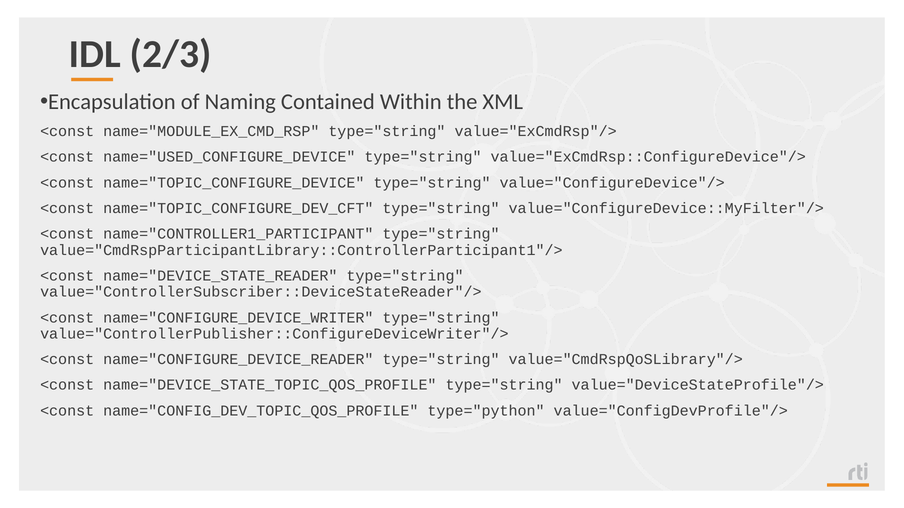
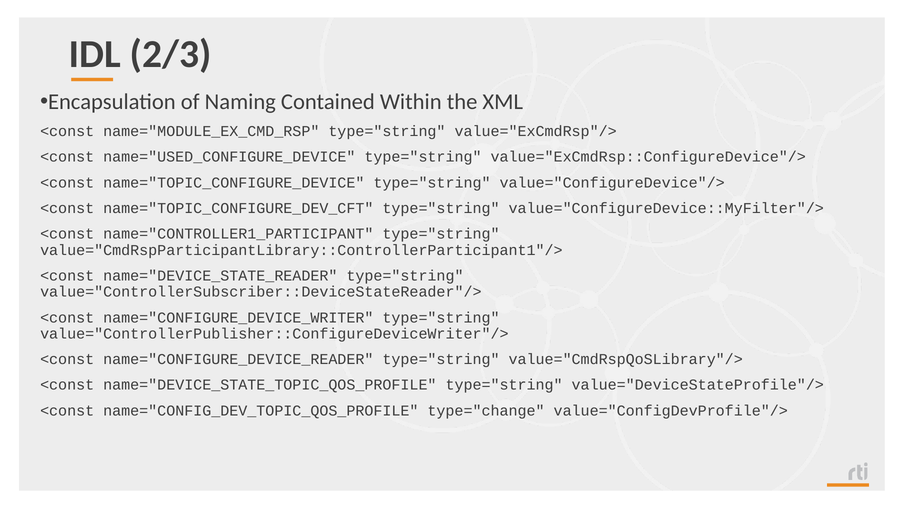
type="python: type="python -> type="change
